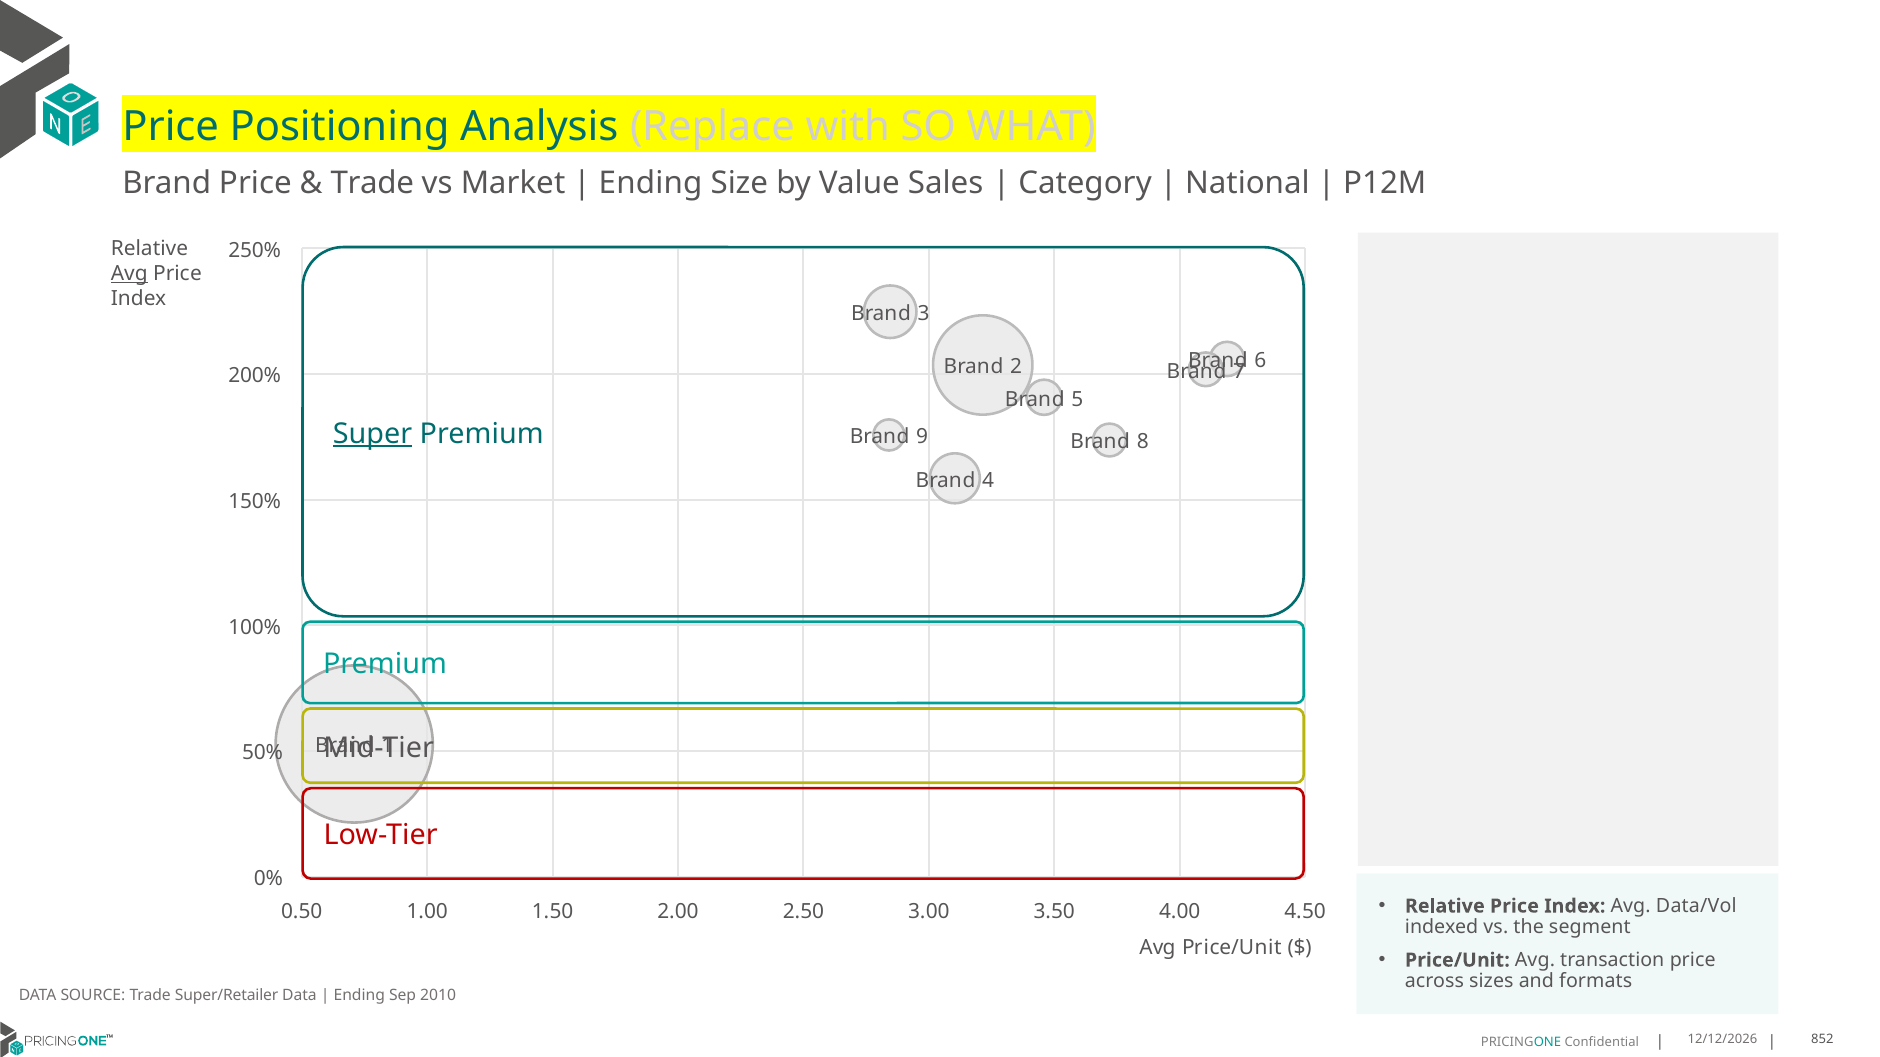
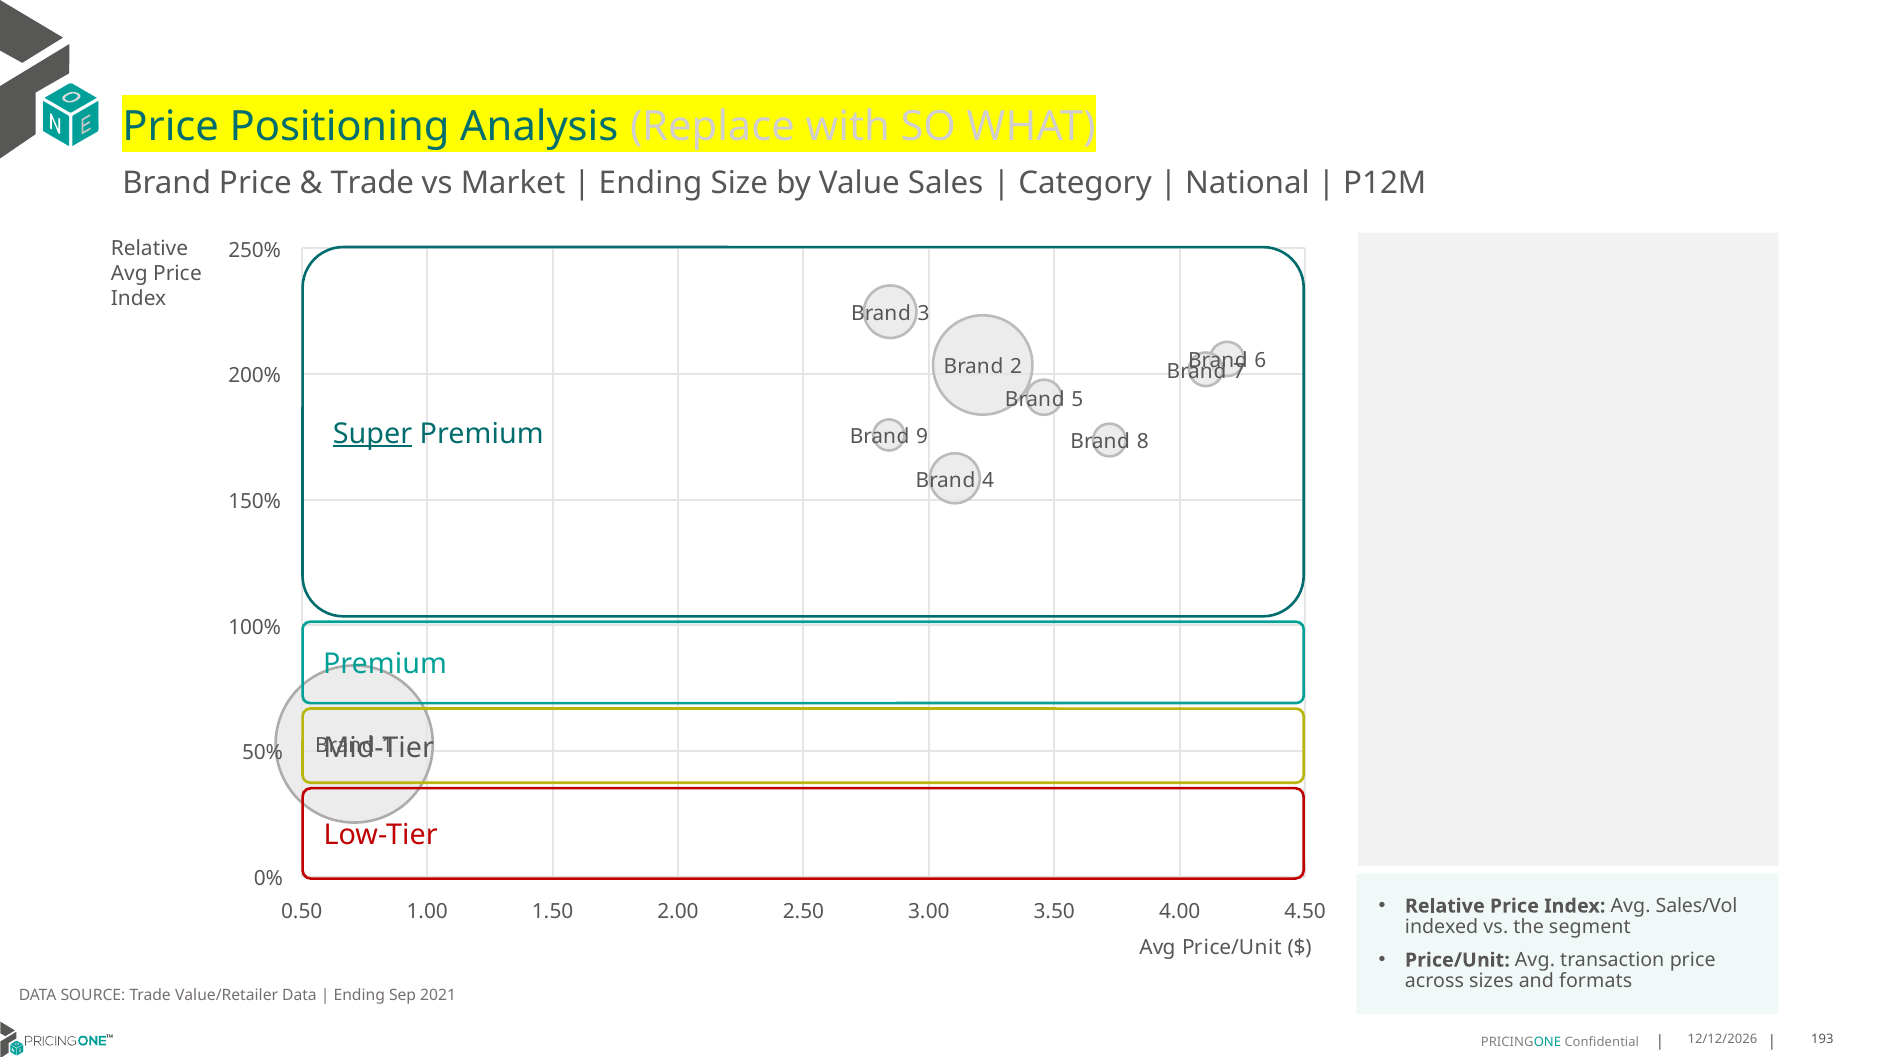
Avg at (129, 274) underline: present -> none
Data/Vol: Data/Vol -> Sales/Vol
Super/Retailer: Super/Retailer -> Value/Retailer
2010: 2010 -> 2021
852: 852 -> 193
